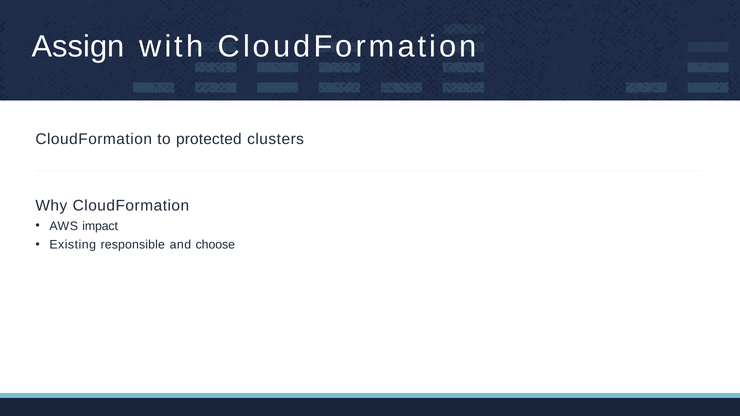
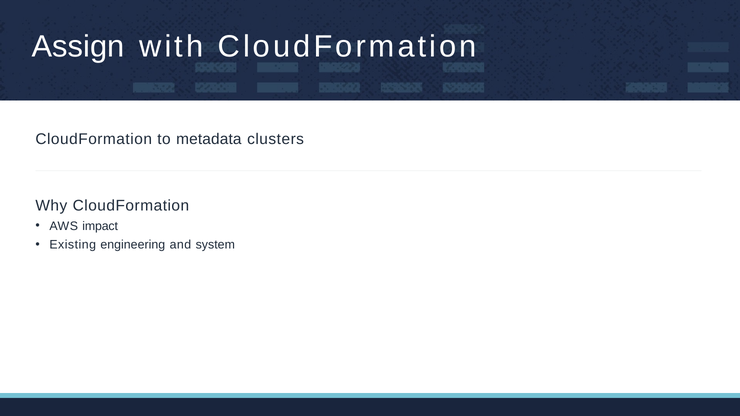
protected: protected -> metadata
responsible: responsible -> engineering
choose: choose -> system
